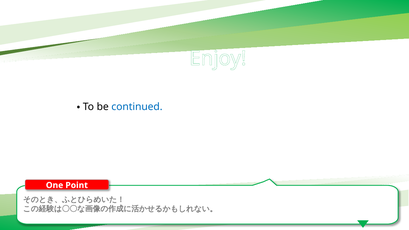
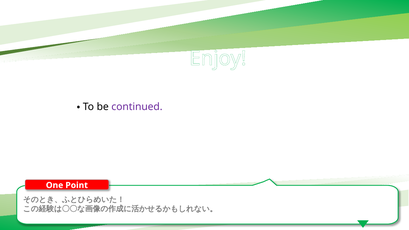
continued colour: blue -> purple
